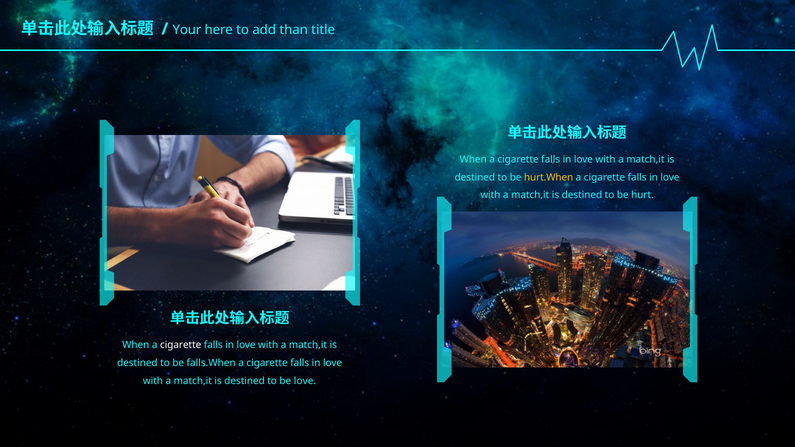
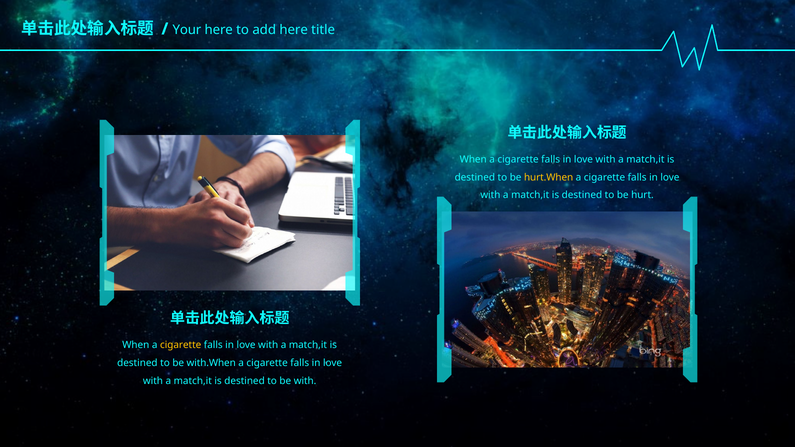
add than: than -> here
cigarette at (181, 345) colour: white -> yellow
falls.When: falls.When -> with.When
be love: love -> with
